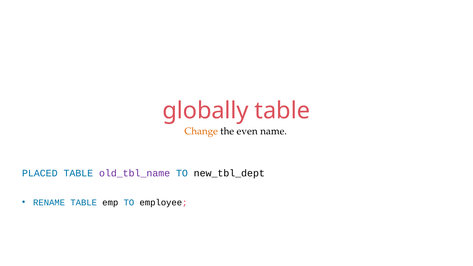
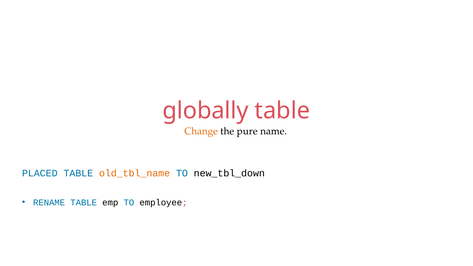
even: even -> pure
old_tbl_name colour: purple -> orange
new_tbl_dept: new_tbl_dept -> new_tbl_down
